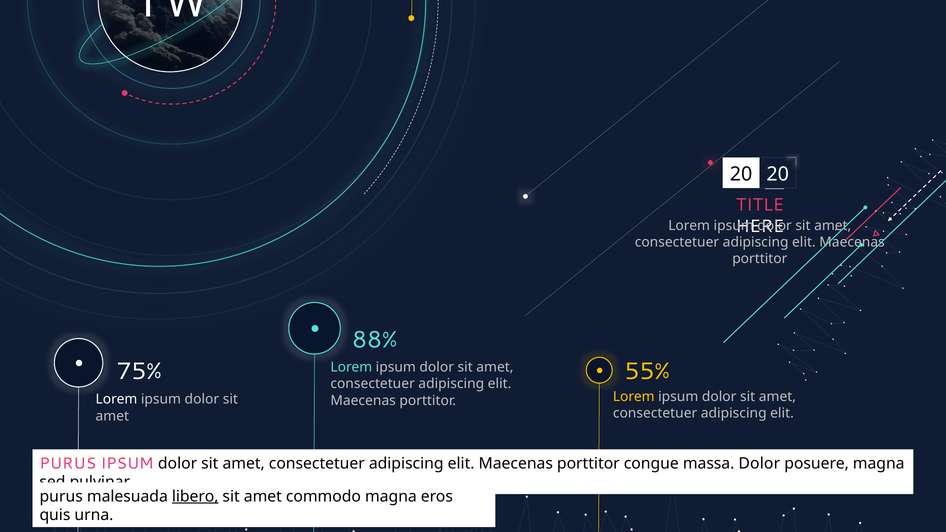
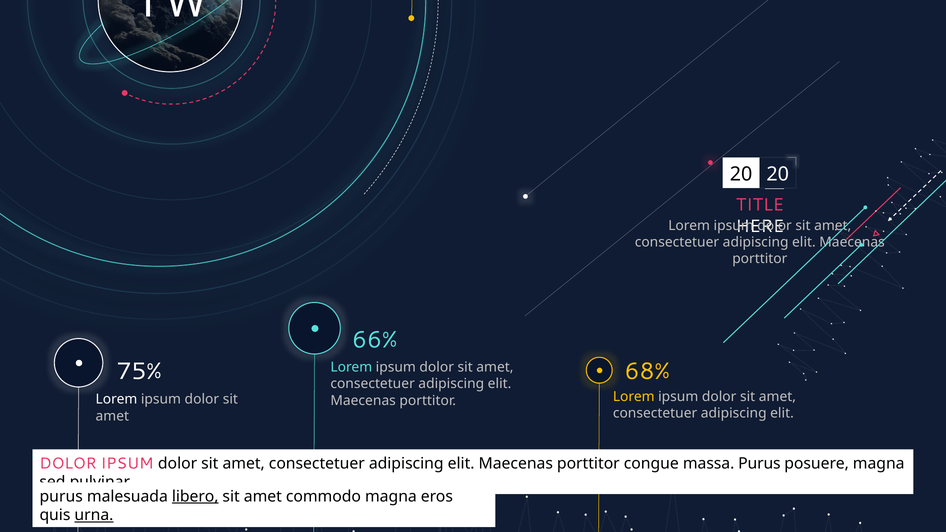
88%: 88% -> 66%
55%: 55% -> 68%
PURUS at (68, 463): PURUS -> DOLOR
massa Dolor: Dolor -> Purus
urna underline: none -> present
